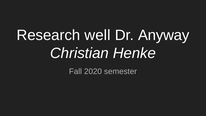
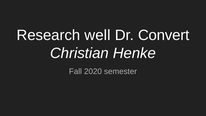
Anyway: Anyway -> Convert
